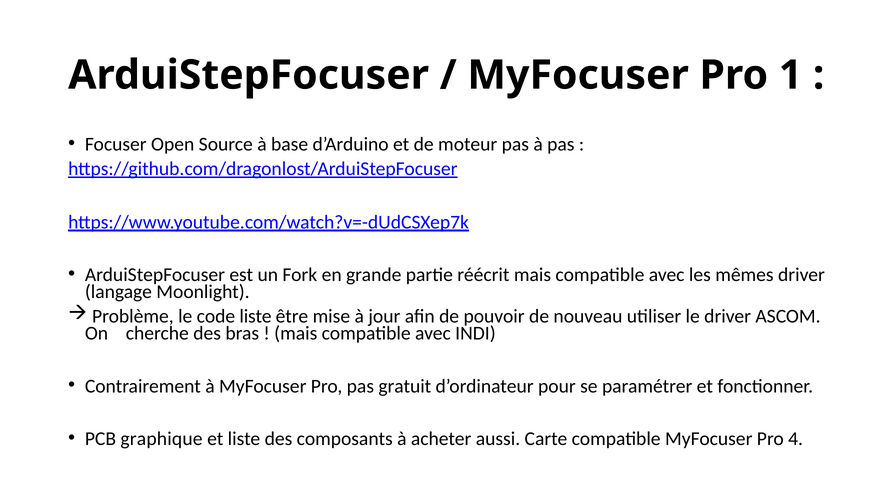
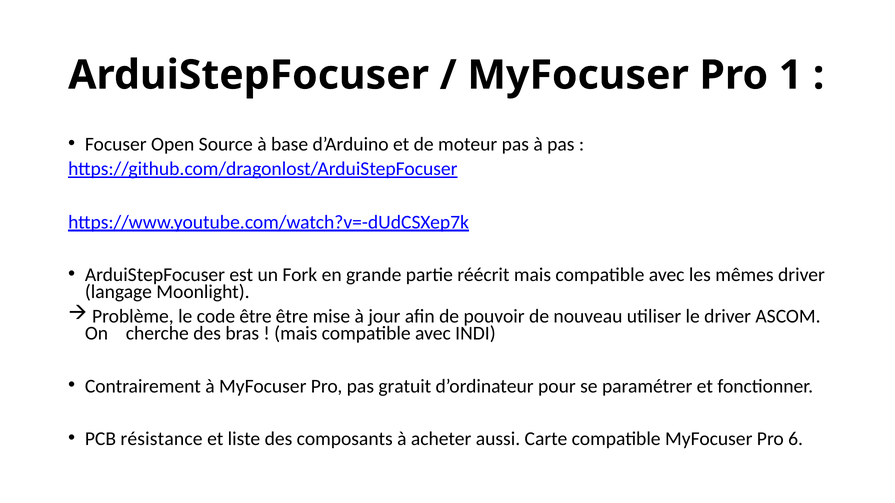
code liste: liste -> être
graphique: graphique -> résistance
4: 4 -> 6
